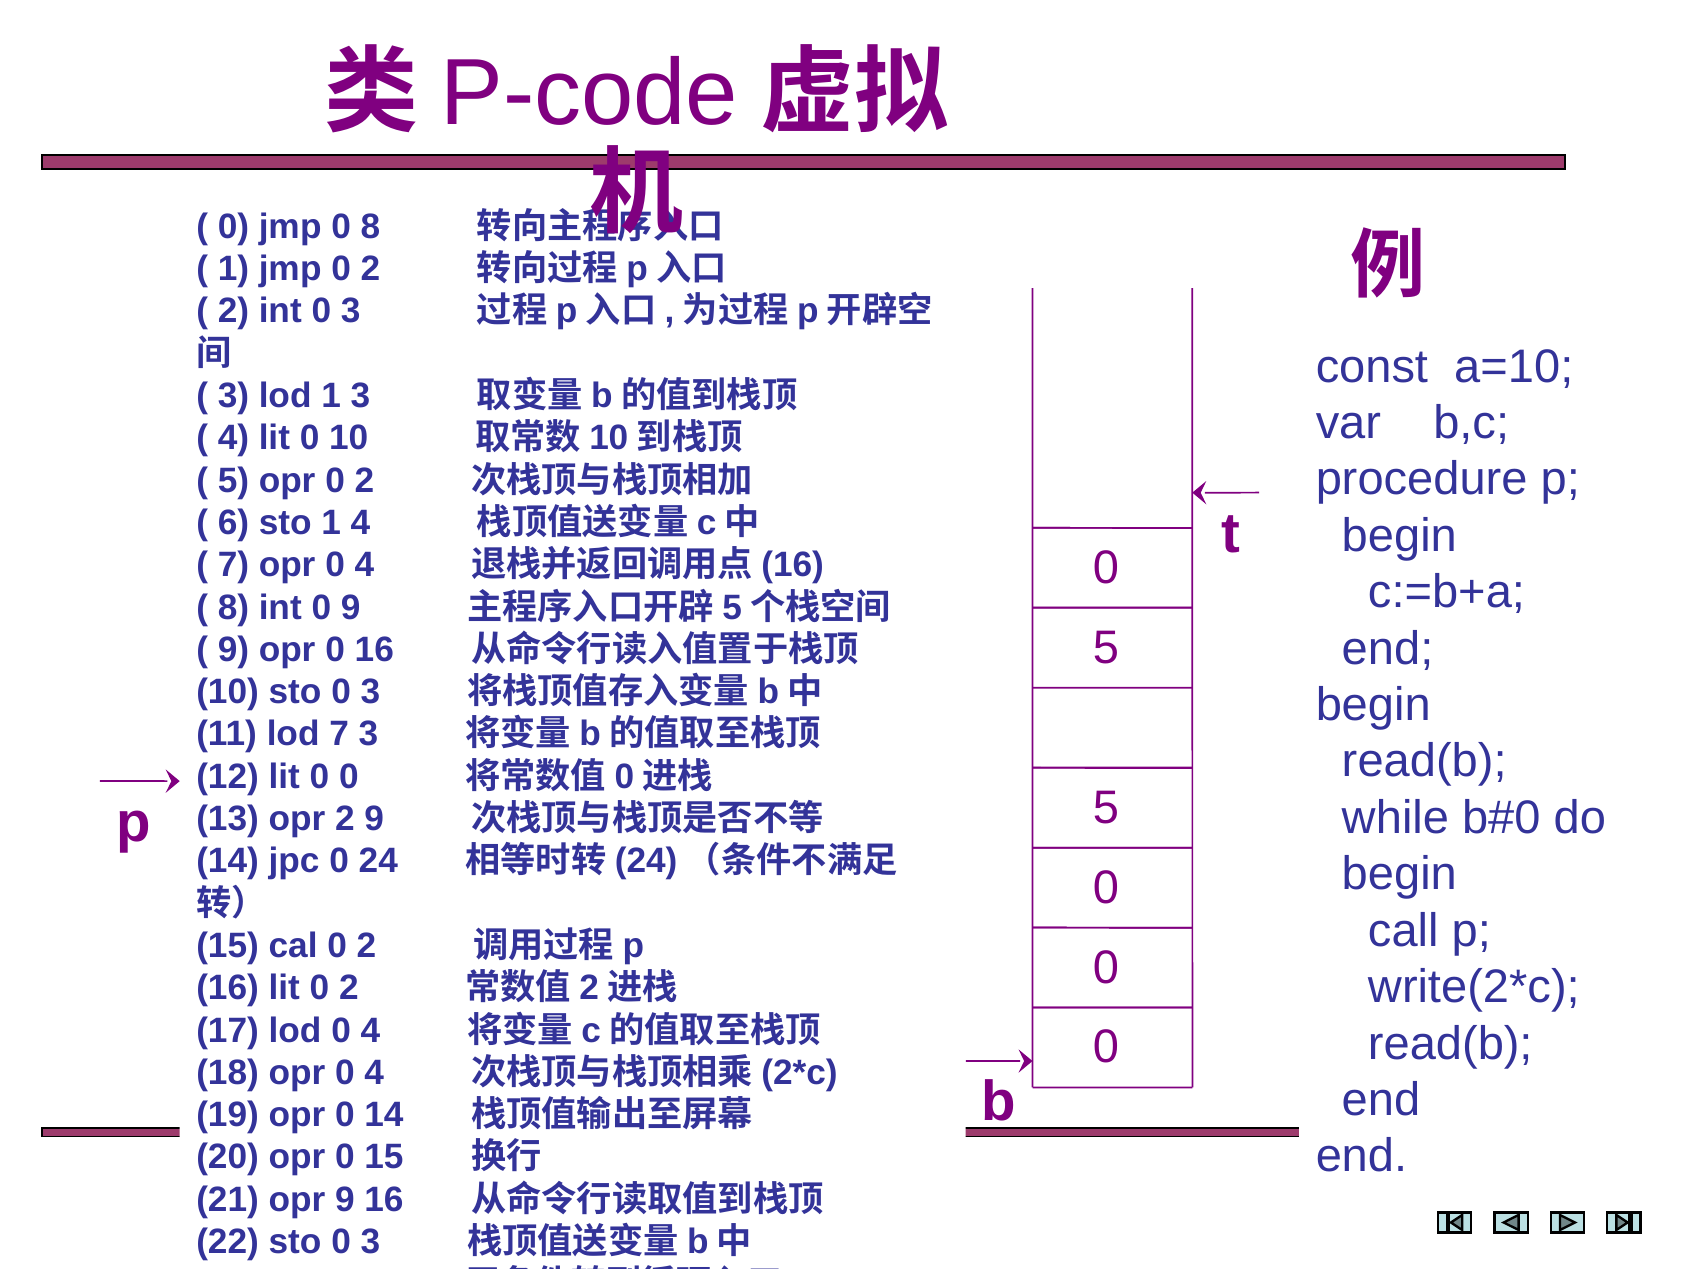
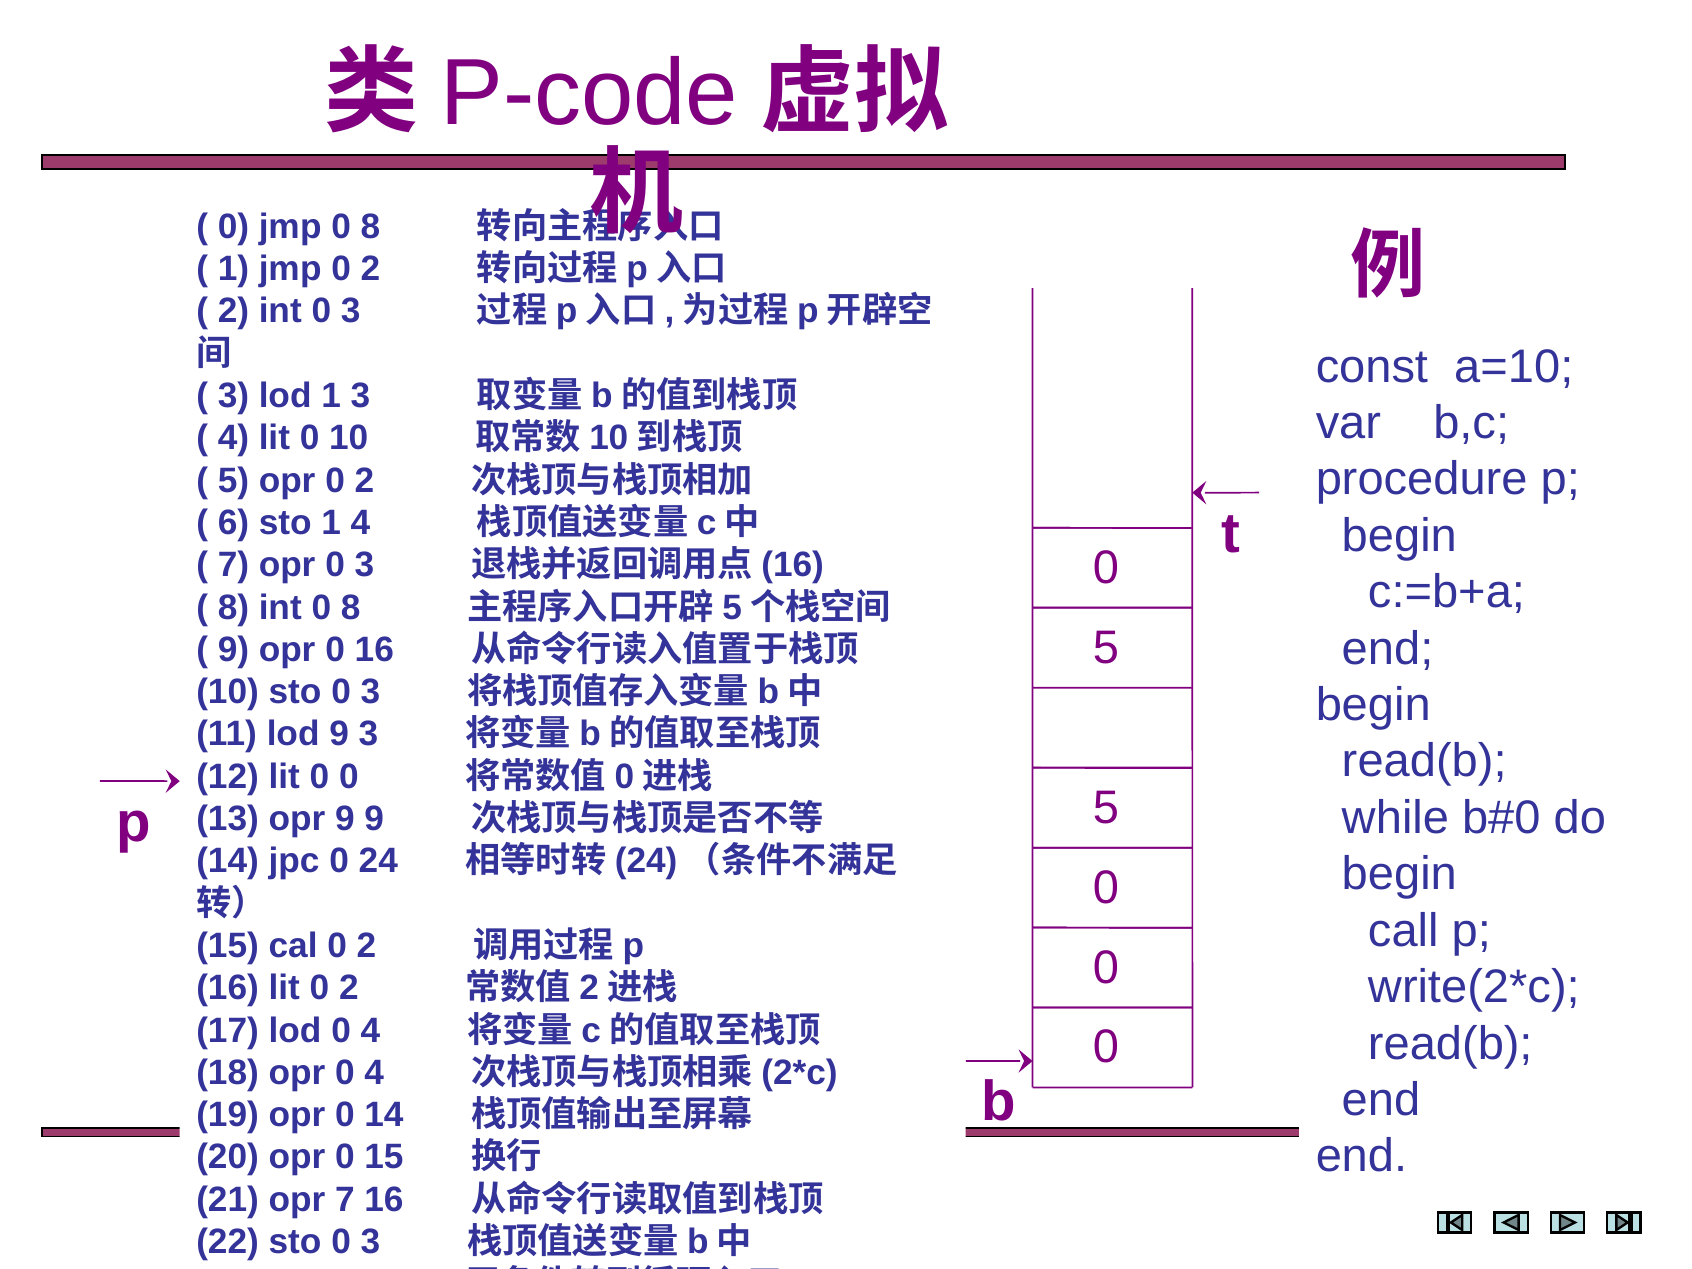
7 opr 0 4: 4 -> 3
int 0 9: 9 -> 8
lod 7: 7 -> 9
opr 2: 2 -> 9
opr 9: 9 -> 7
